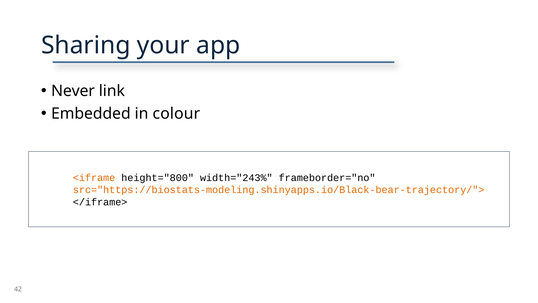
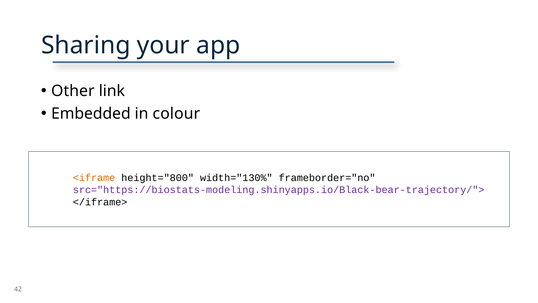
Never: Never -> Other
width="243%: width="243% -> width="130%
src="https://biostats-modeling.shinyapps.io/Black-bear-trajectory/"> colour: orange -> purple
